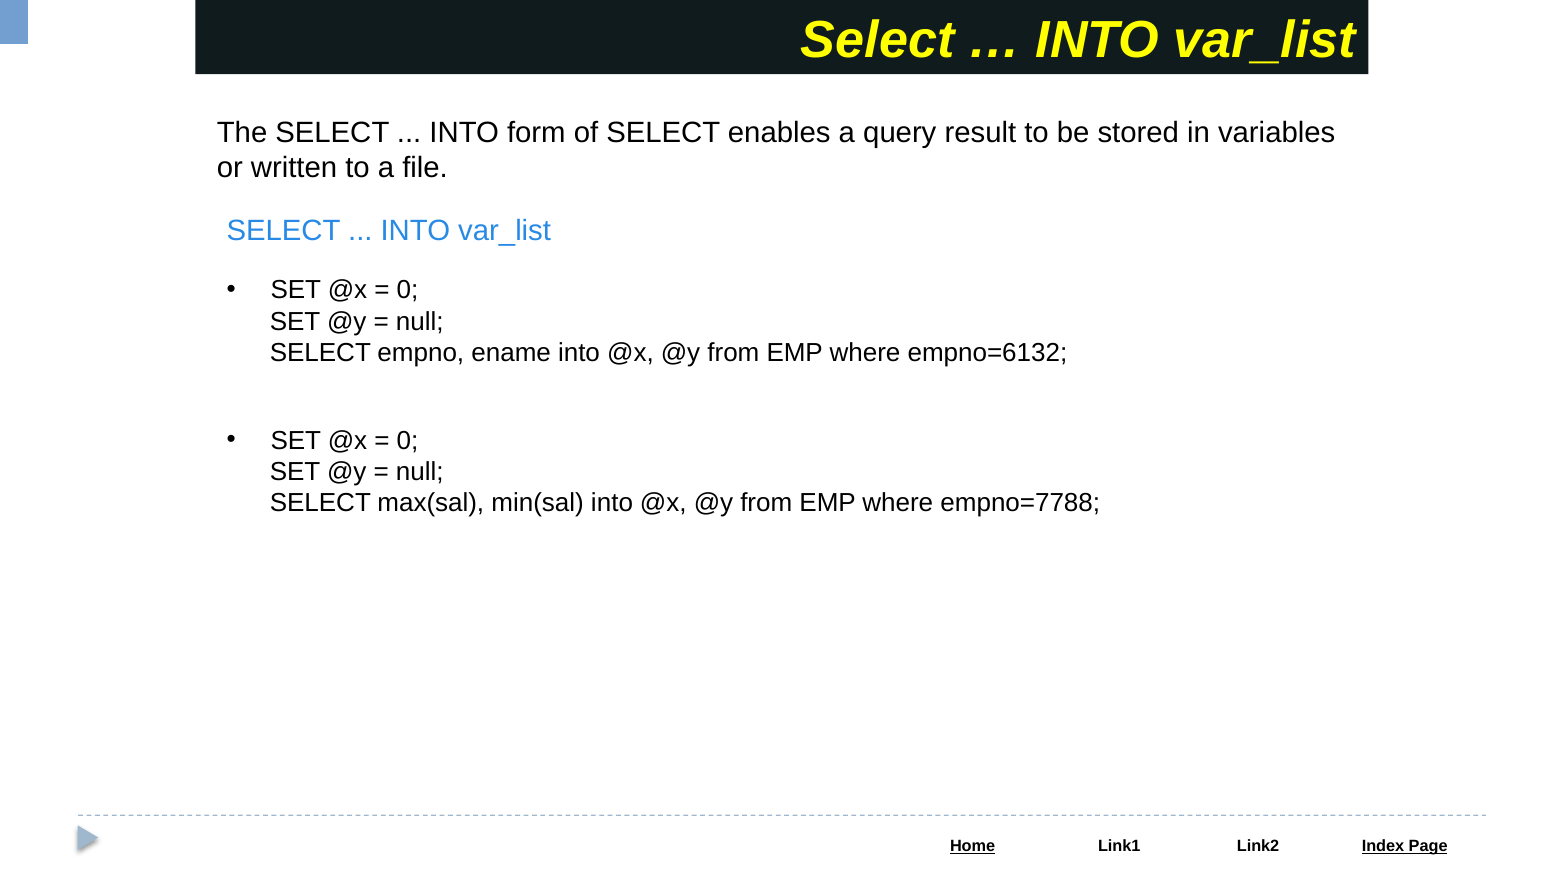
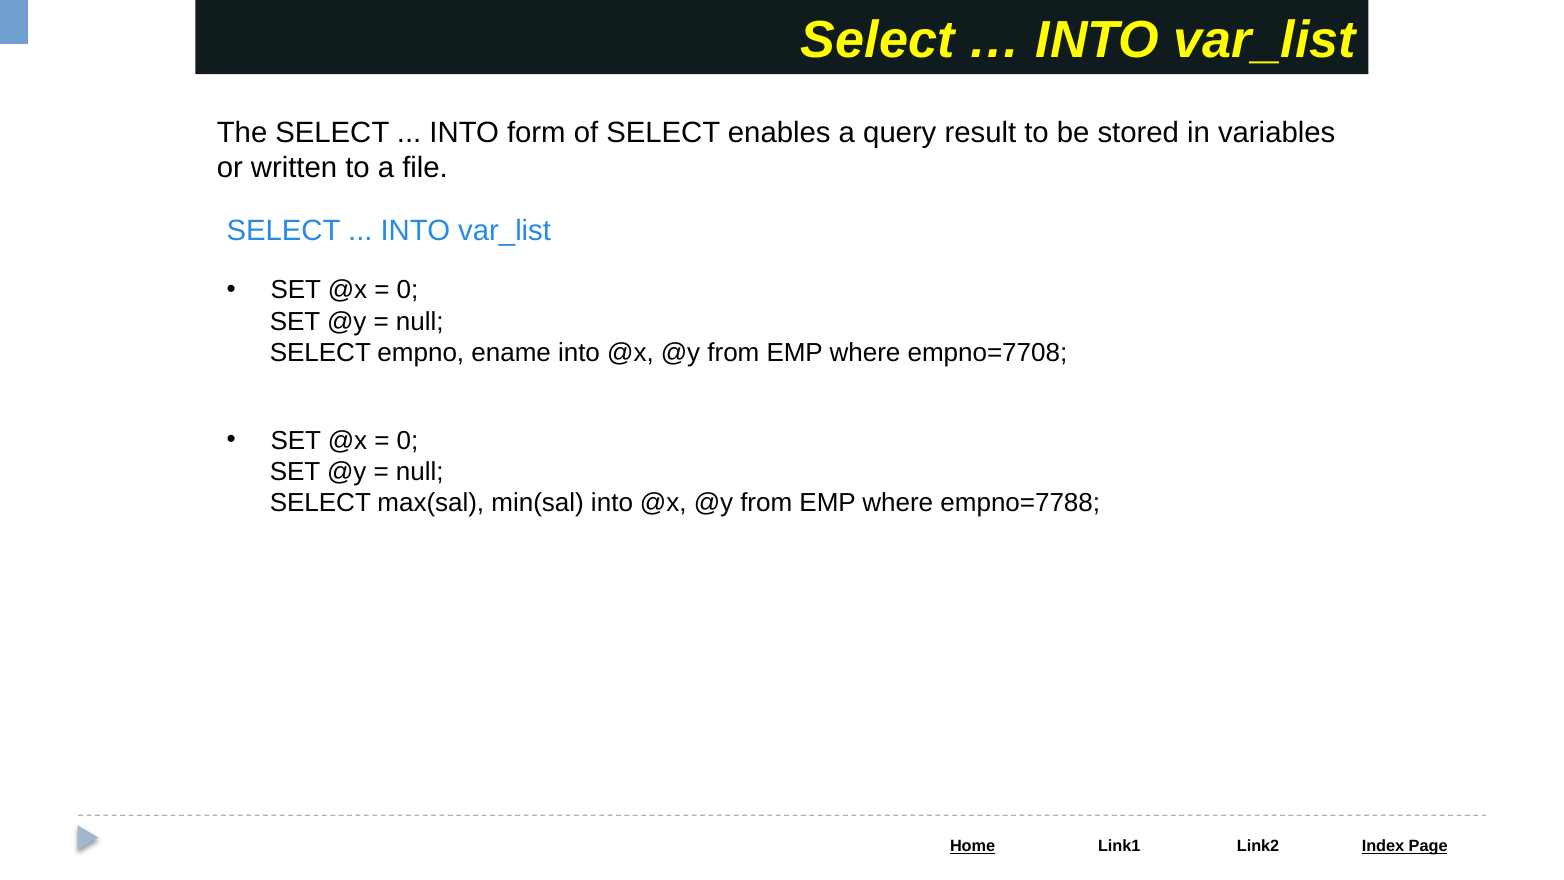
empno=6132: empno=6132 -> empno=7708
